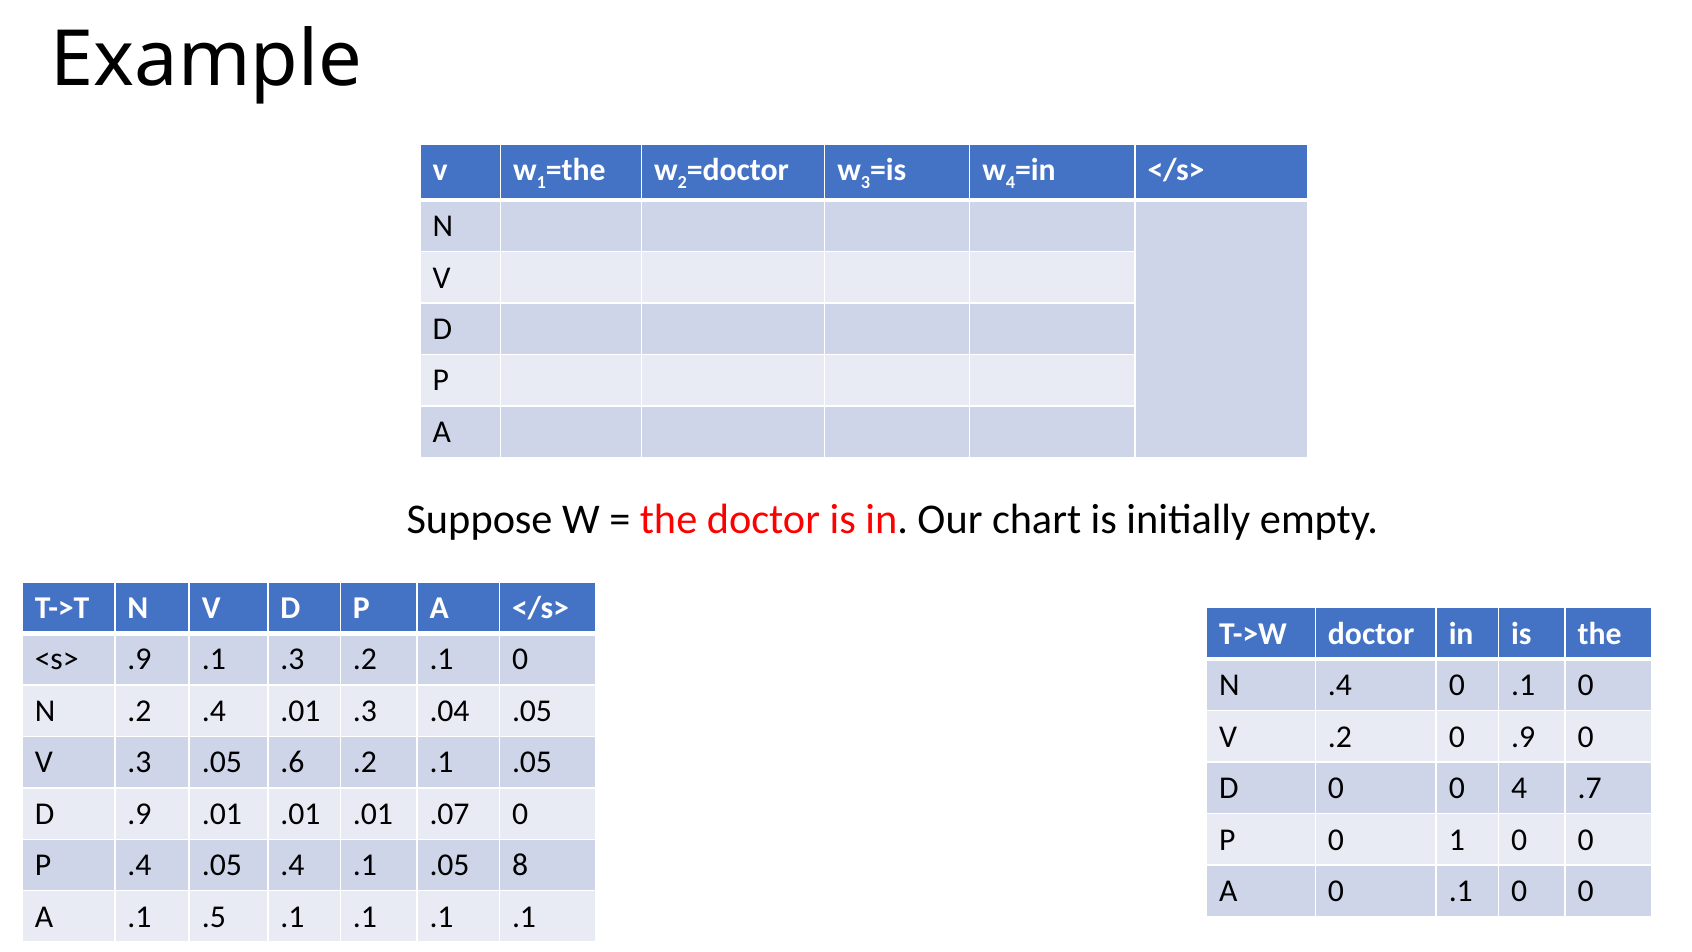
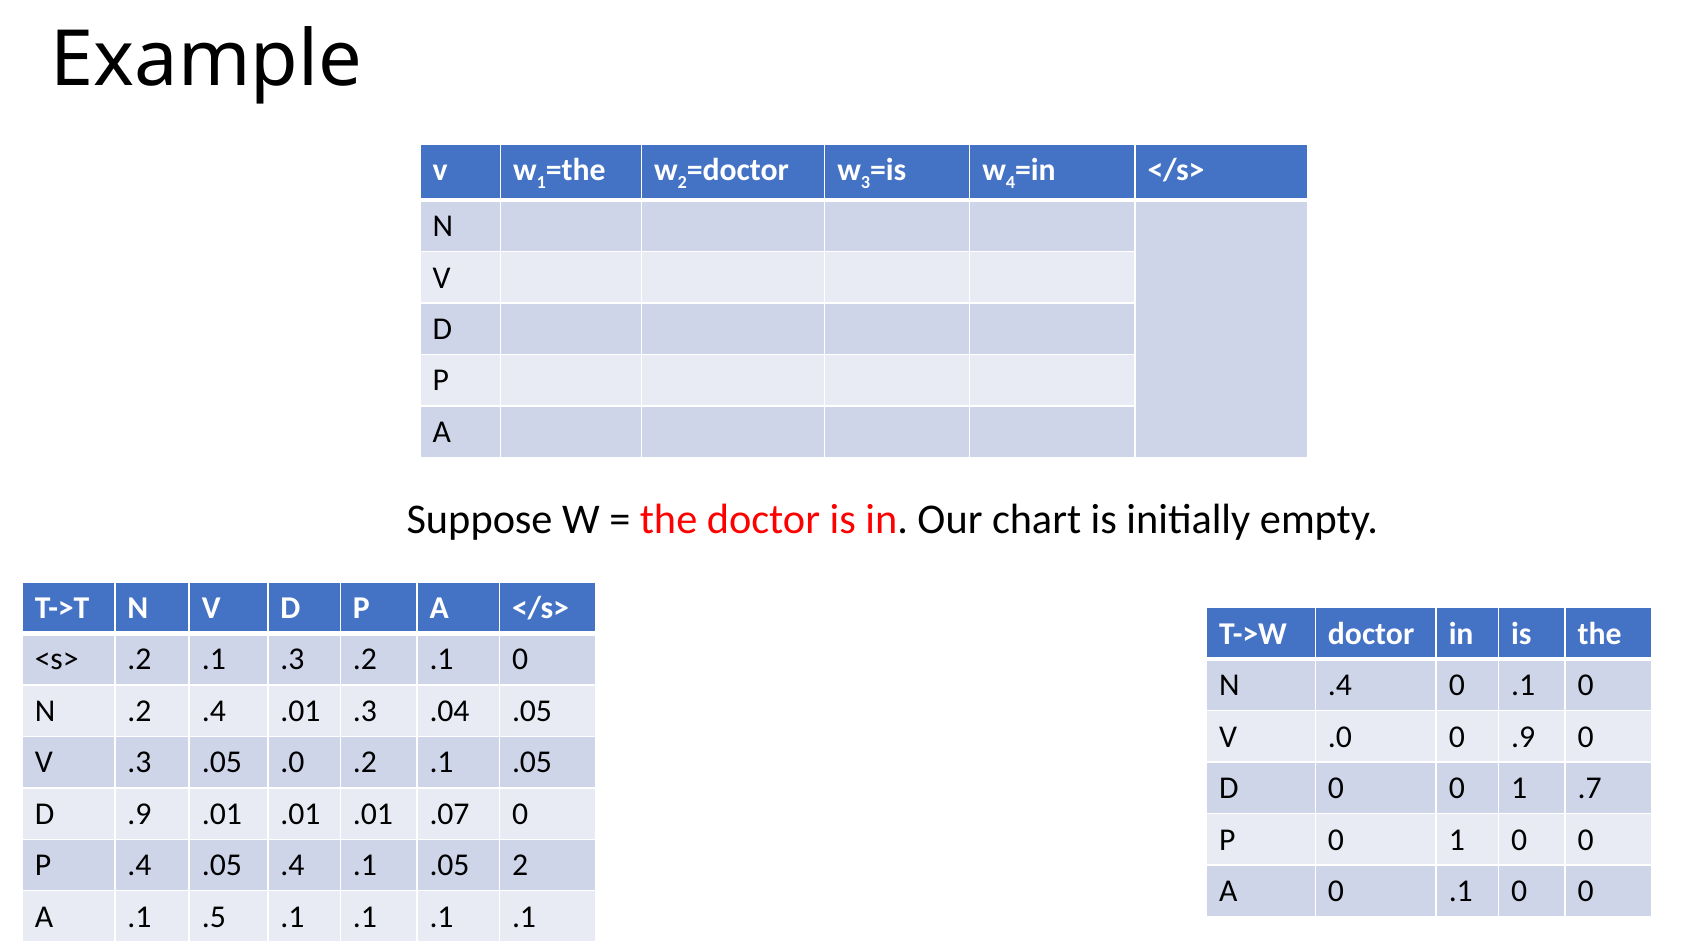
<s> .9: .9 -> .2
V .2: .2 -> .0
.05 .6: .6 -> .0
0 0 4: 4 -> 1
.05 8: 8 -> 2
